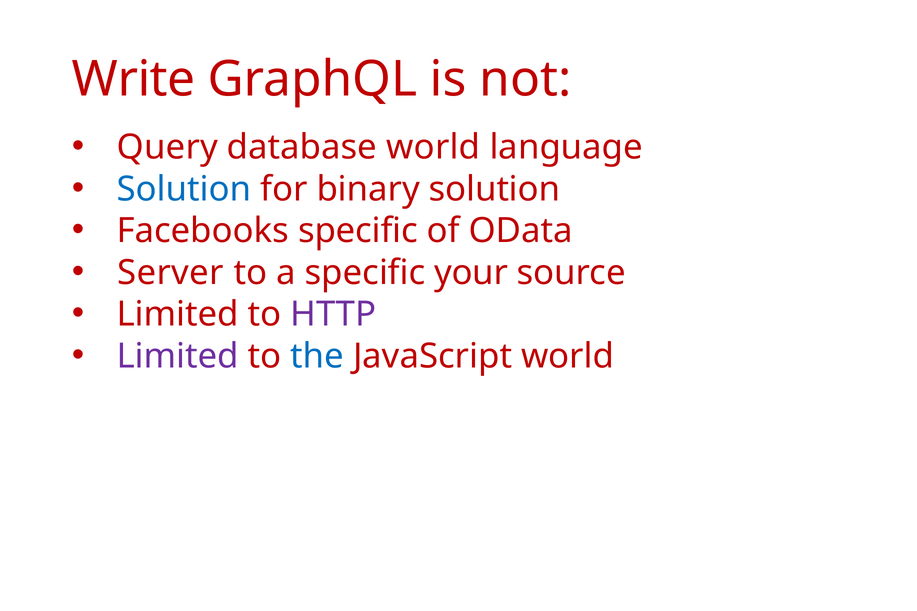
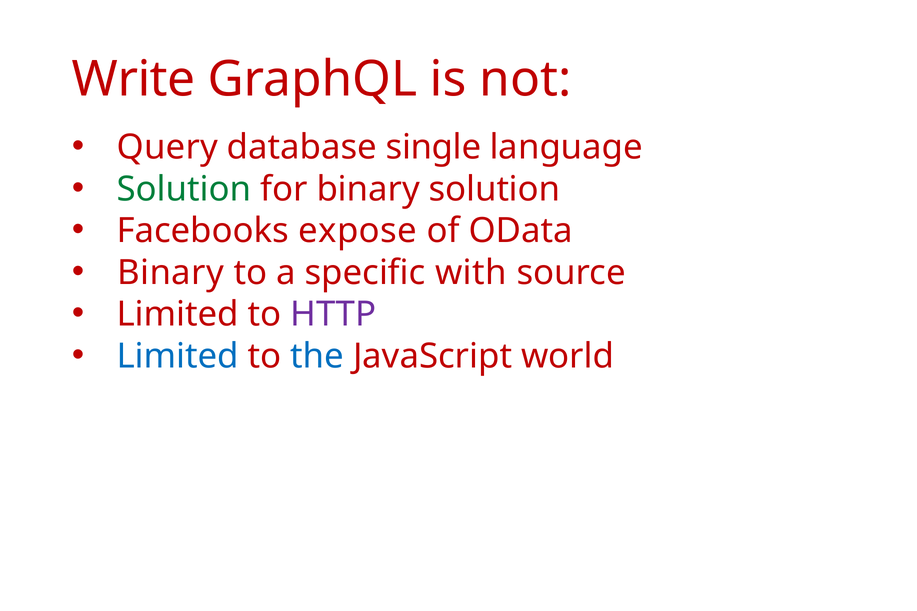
database world: world -> single
Solution at (184, 189) colour: blue -> green
Facebooks specific: specific -> expose
Server at (171, 273): Server -> Binary
your: your -> with
Limited at (178, 356) colour: purple -> blue
